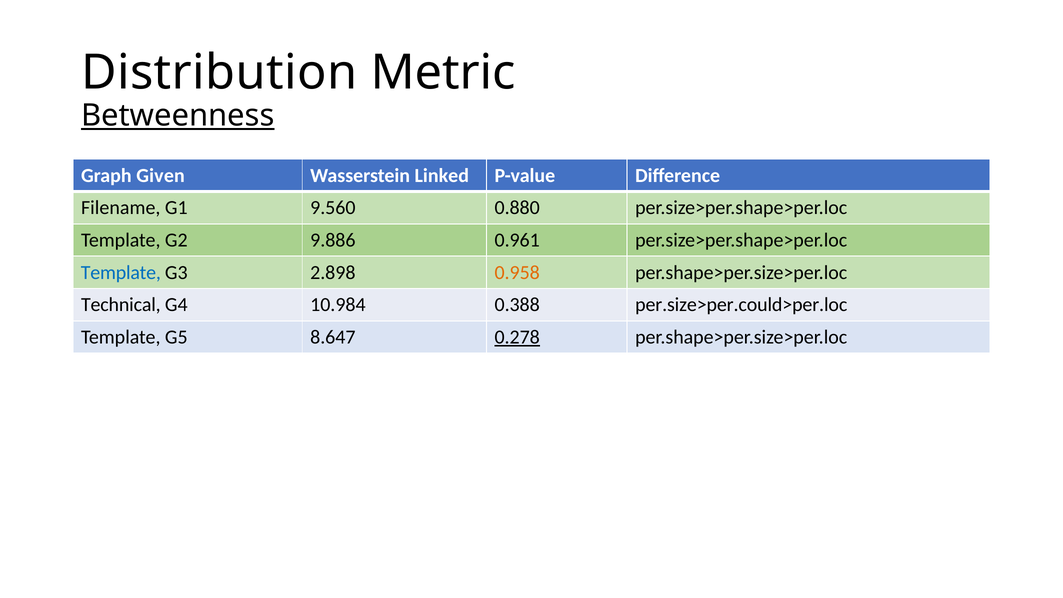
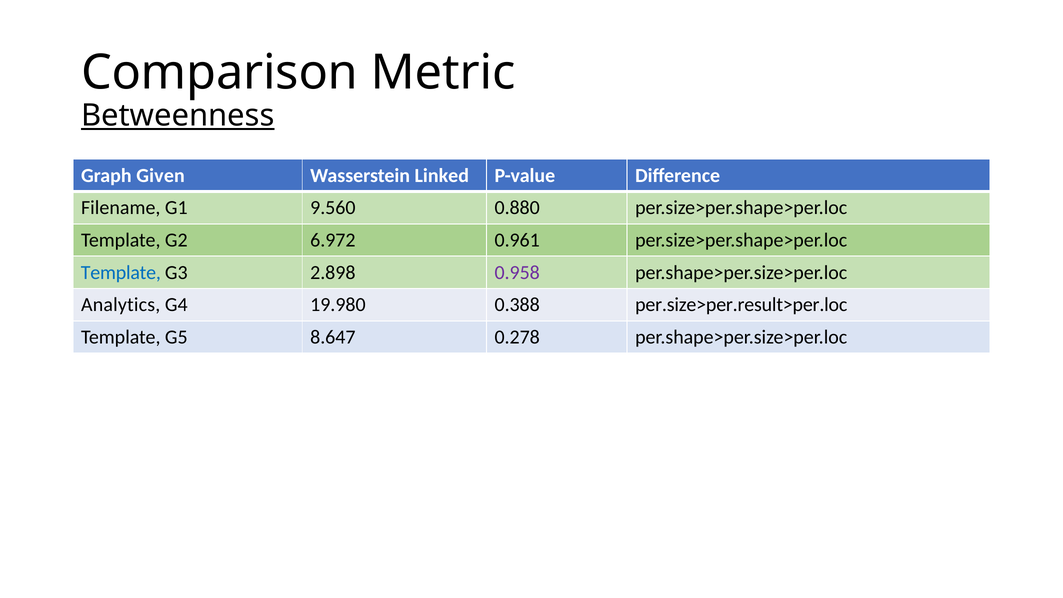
Distribution: Distribution -> Comparison
9.886: 9.886 -> 6.972
0.958 colour: orange -> purple
Technical: Technical -> Analytics
10.984: 10.984 -> 19.980
per.size>per.could>per.loc: per.size>per.could>per.loc -> per.size>per.result>per.loc
0.278 underline: present -> none
